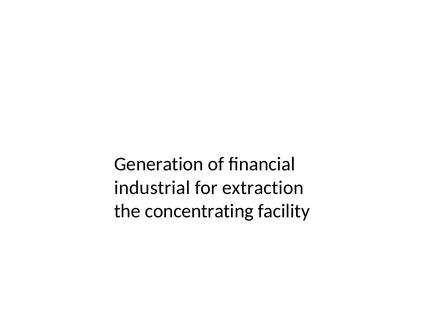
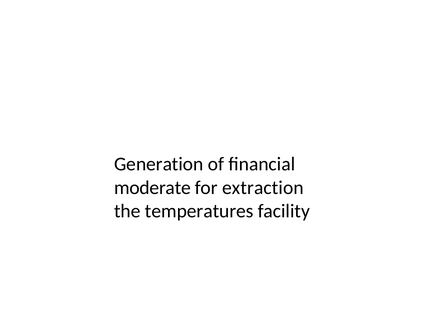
industrial: industrial -> moderate
concentrating: concentrating -> temperatures
